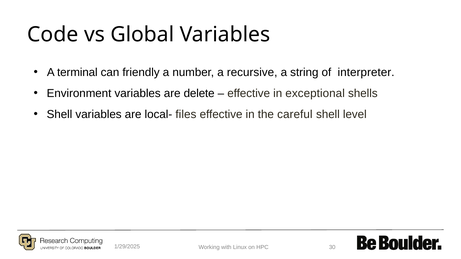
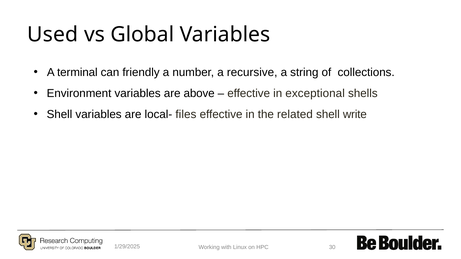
Code: Code -> Used
interpreter: interpreter -> collections
delete: delete -> above
careful: careful -> related
level: level -> write
